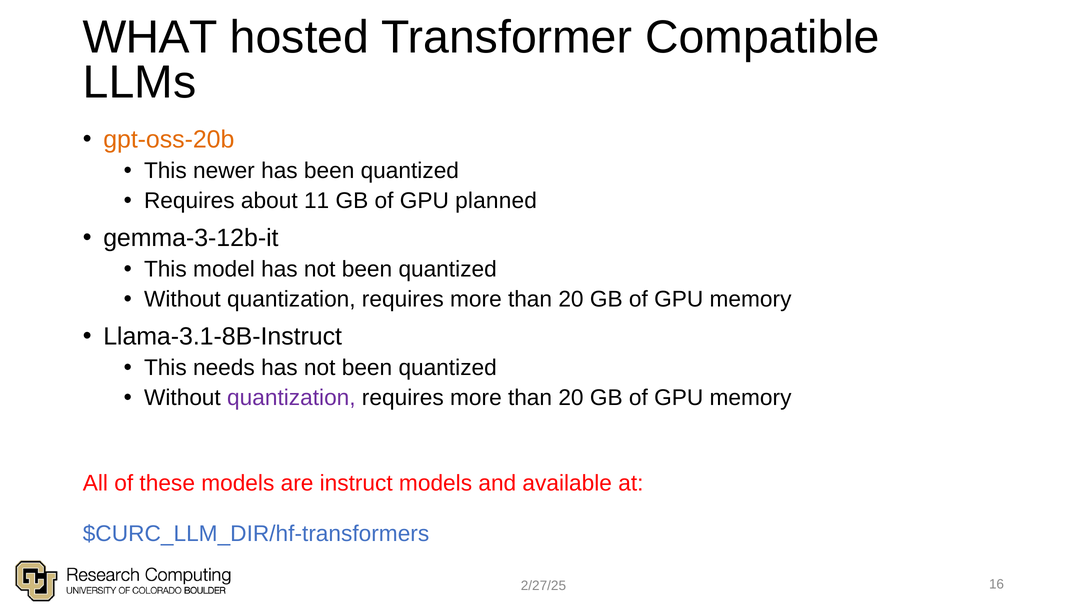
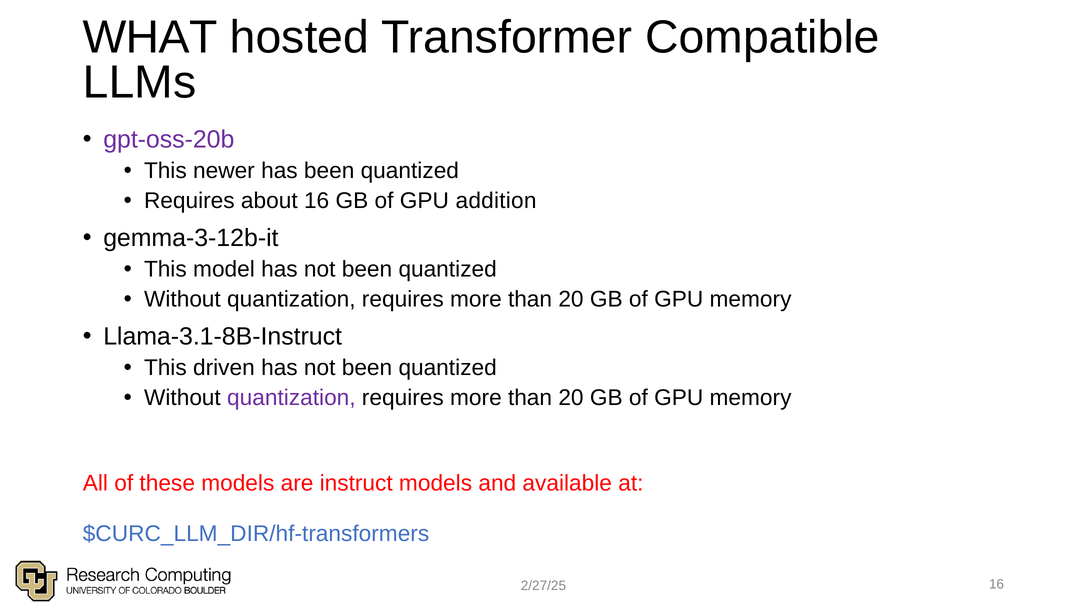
gpt-oss-20b colour: orange -> purple
about 11: 11 -> 16
planned: planned -> addition
needs: needs -> driven
